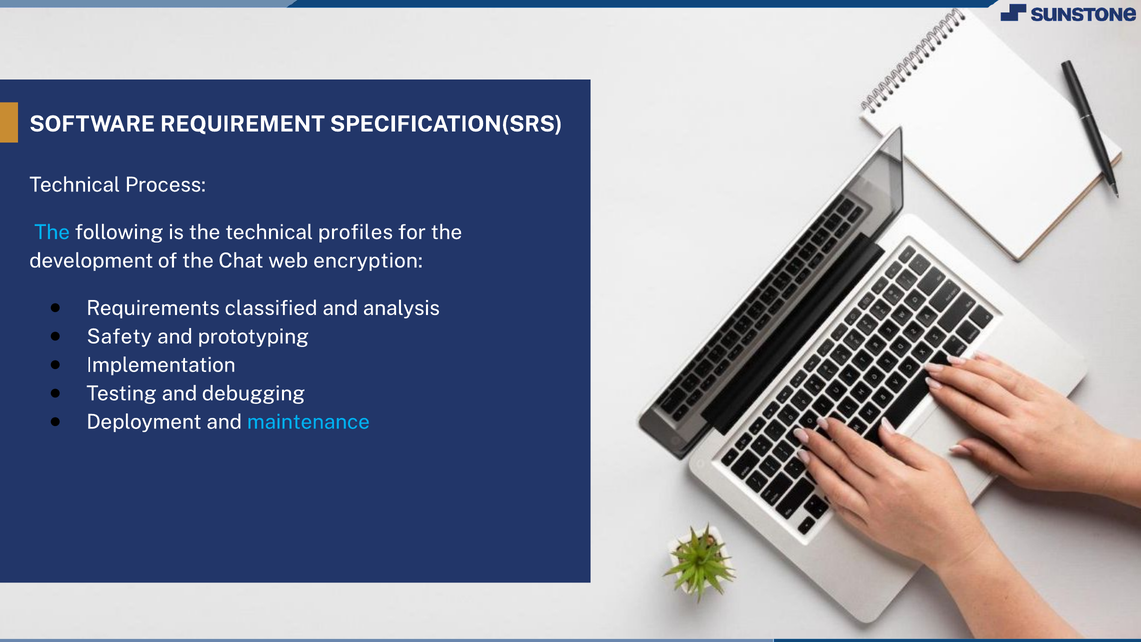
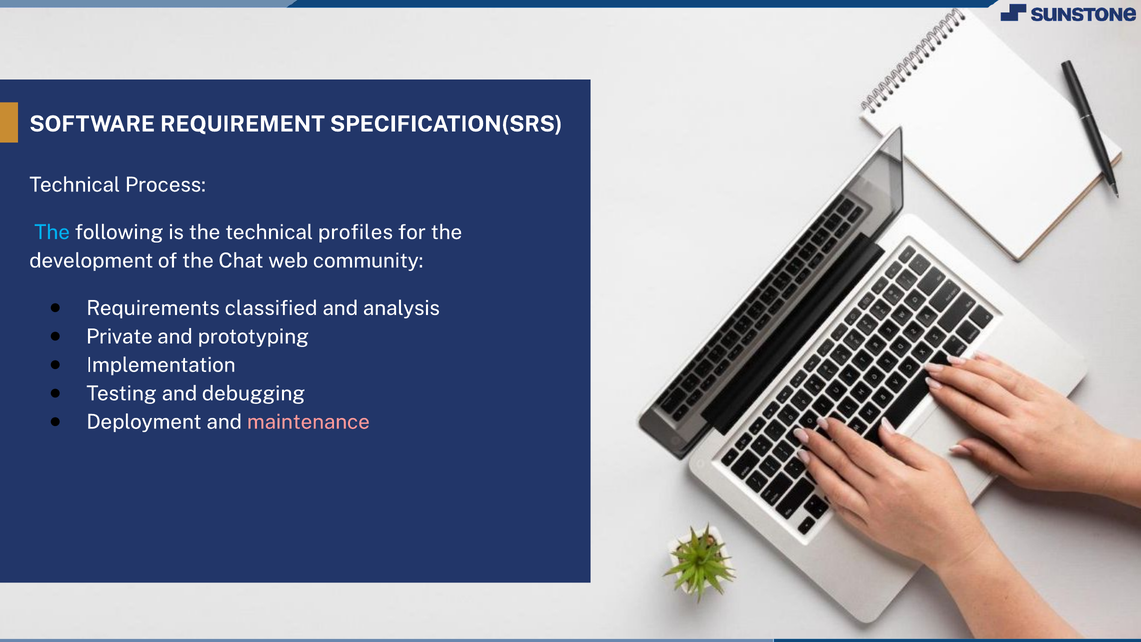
encryption: encryption -> community
Safety: Safety -> Private
maintenance colour: light blue -> pink
